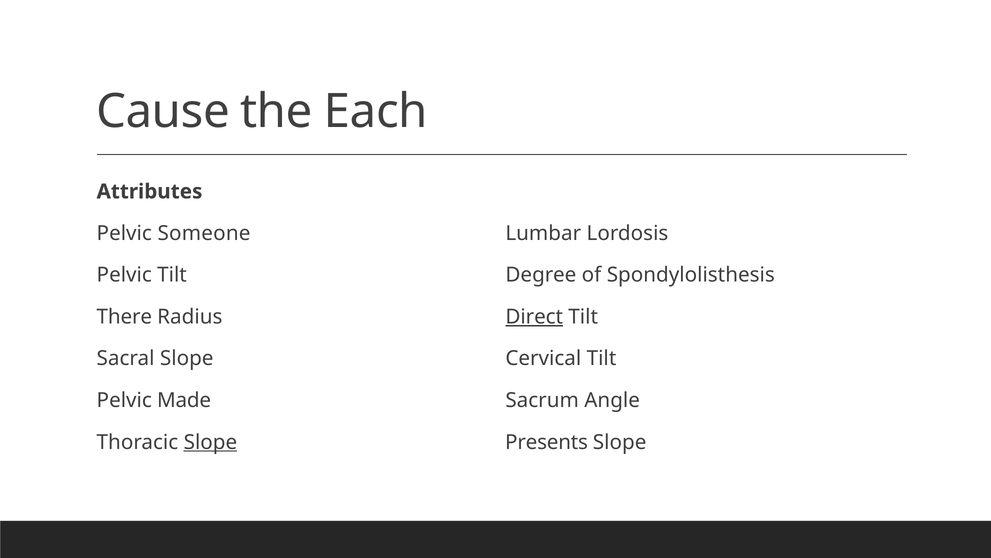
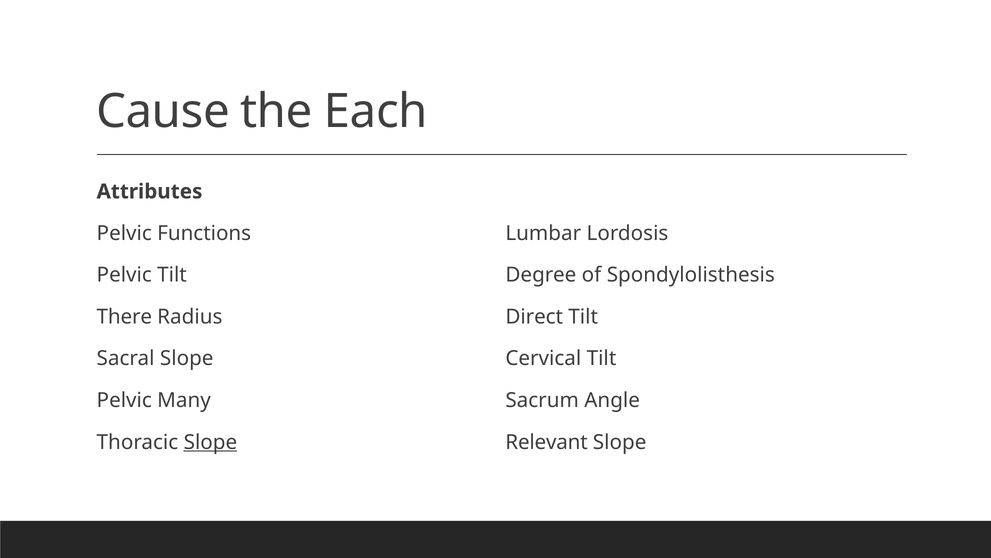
Someone: Someone -> Functions
Direct underline: present -> none
Made: Made -> Many
Presents: Presents -> Relevant
